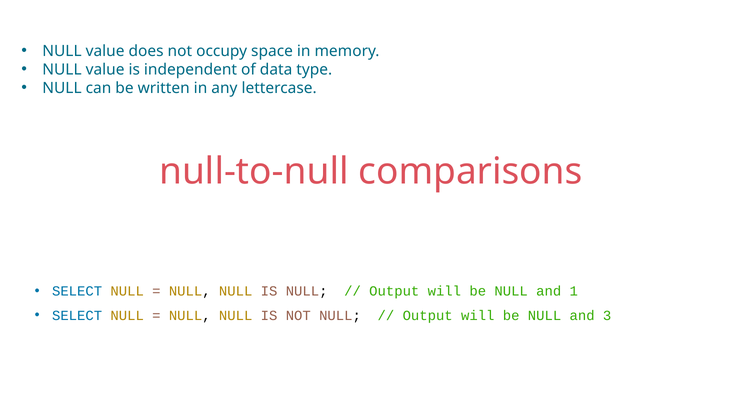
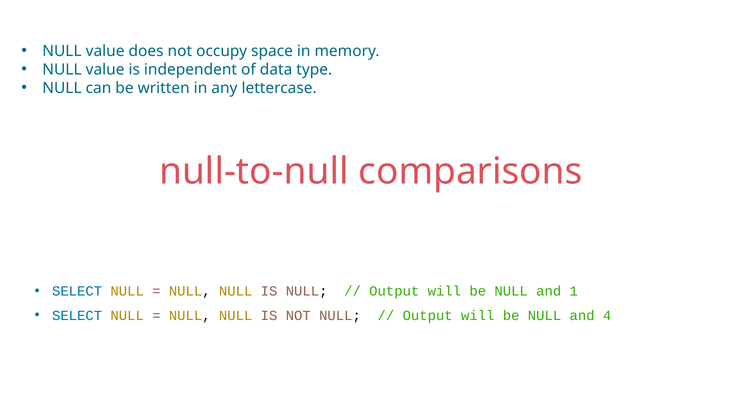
3: 3 -> 4
